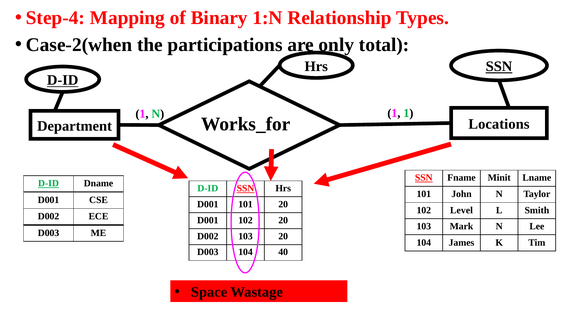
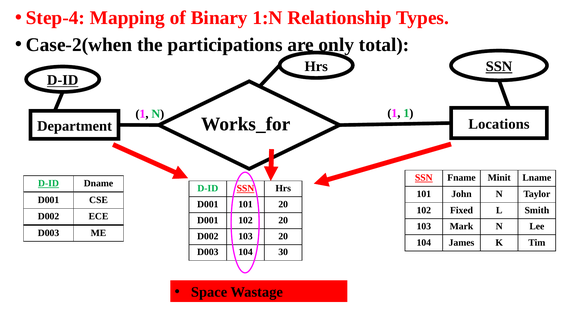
Level: Level -> Fixed
40: 40 -> 30
